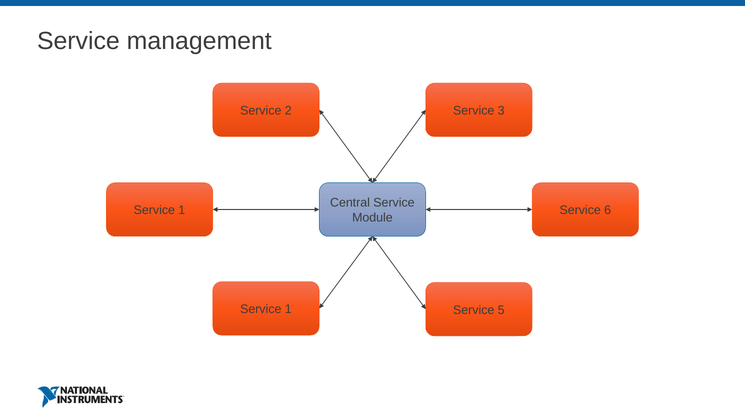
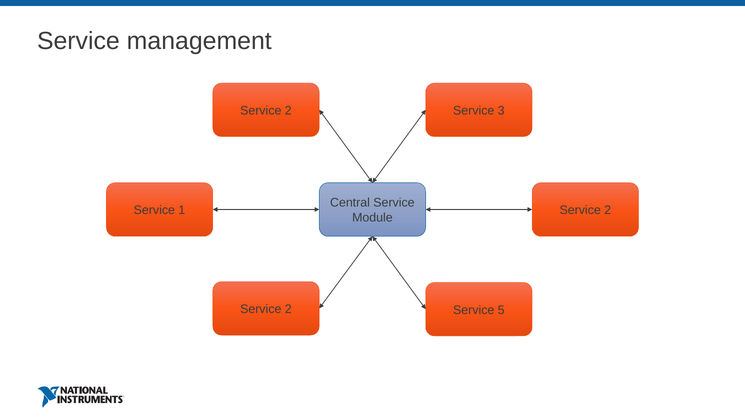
6 at (608, 210): 6 -> 2
1 at (288, 309): 1 -> 2
